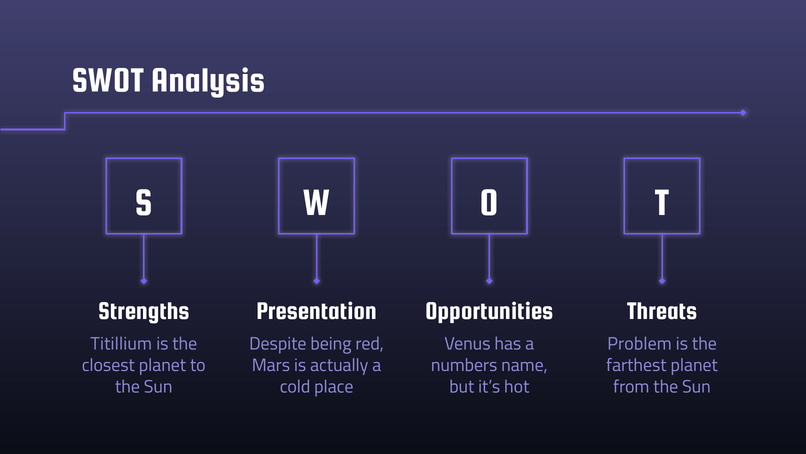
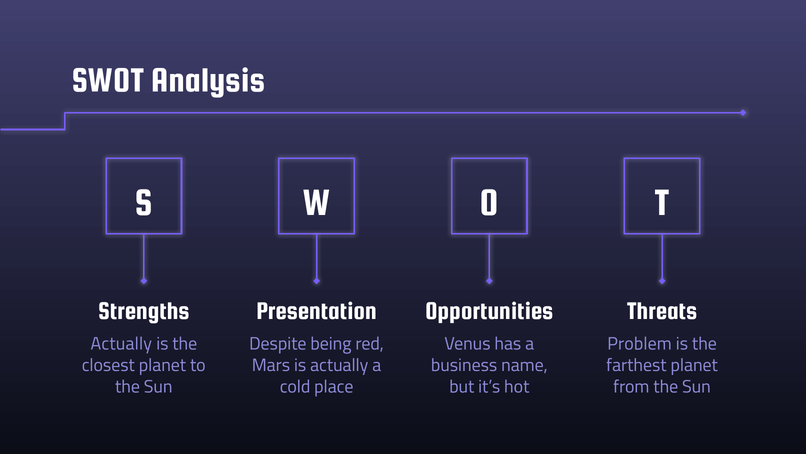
Titillium at (121, 344): Titillium -> Actually
numbers: numbers -> business
